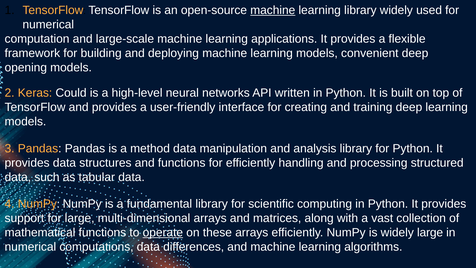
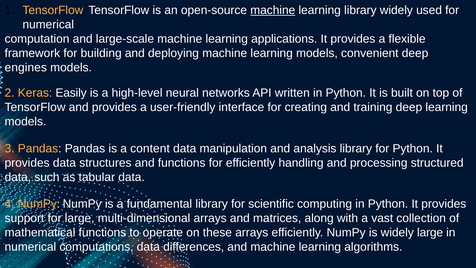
opening: opening -> engines
Could: Could -> Easily
method: method -> content
operate underline: present -> none
